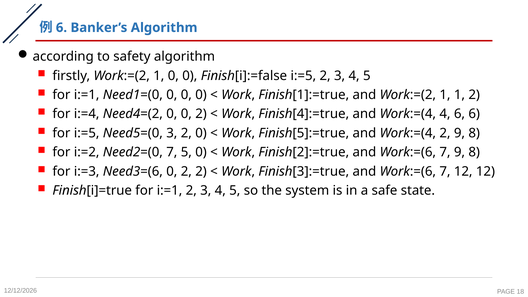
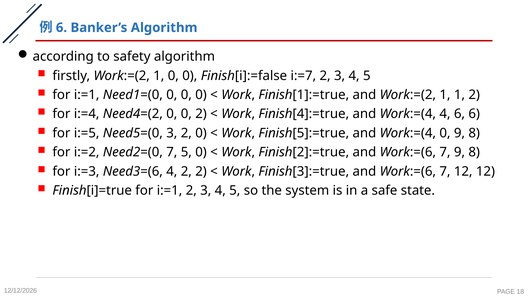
Finish[i]:=false i:=5: i:=5 -> i:=7
Work:=(4 2: 2 -> 0
Need3=(6 0: 0 -> 4
